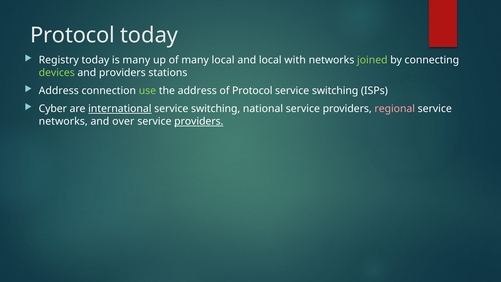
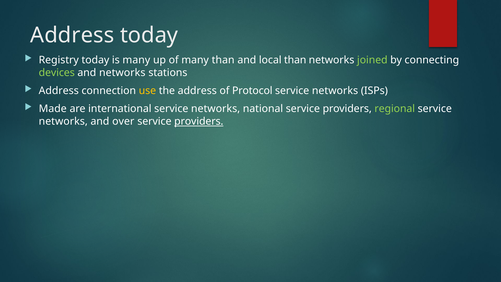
Protocol at (72, 35): Protocol -> Address
many local: local -> than
local with: with -> than
and providers: providers -> networks
use colour: light green -> yellow
switching at (335, 91): switching -> networks
Cyber: Cyber -> Made
international underline: present -> none
switching at (216, 109): switching -> networks
regional colour: pink -> light green
